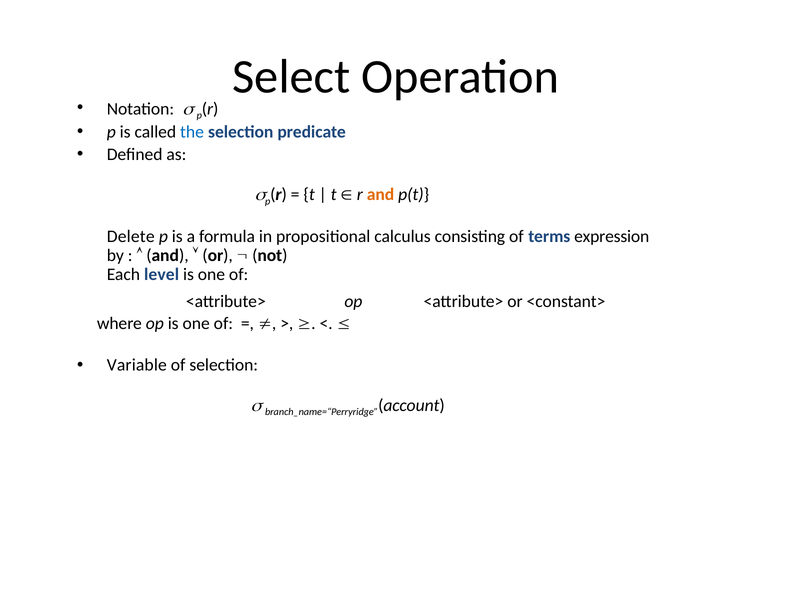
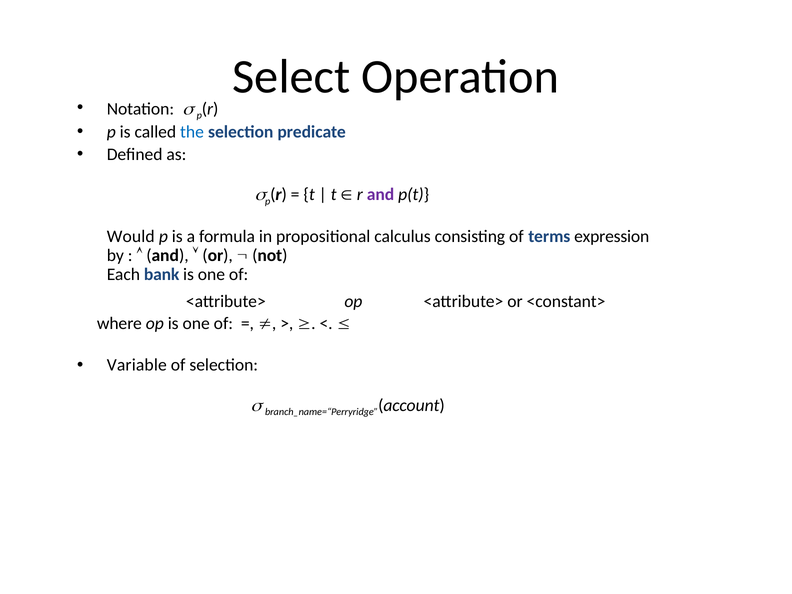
and at (381, 194) colour: orange -> purple
Delete: Delete -> Would
level: level -> bank
